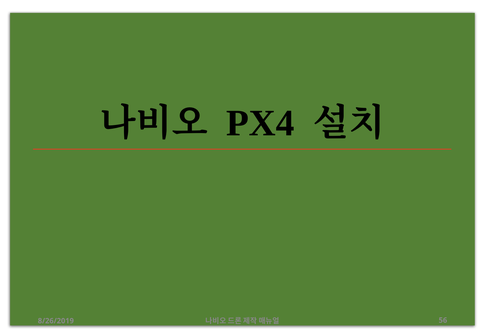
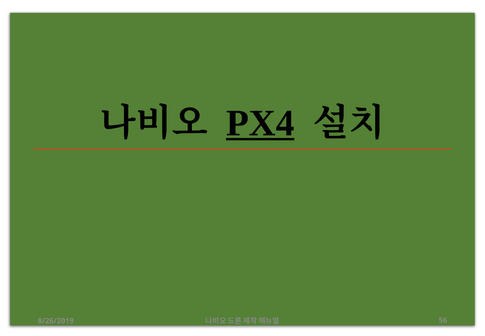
PX4 underline: none -> present
